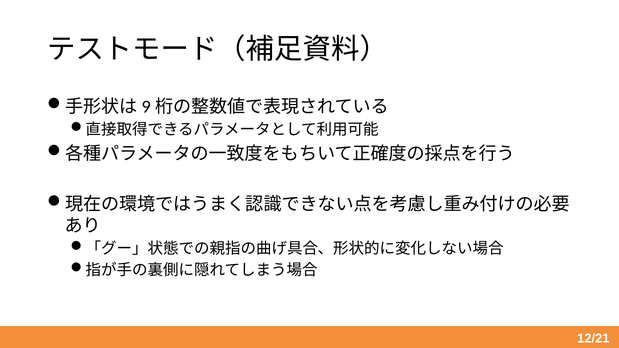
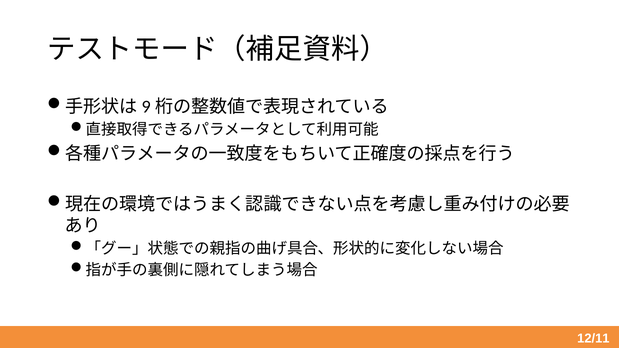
12/21: 12/21 -> 12/11
